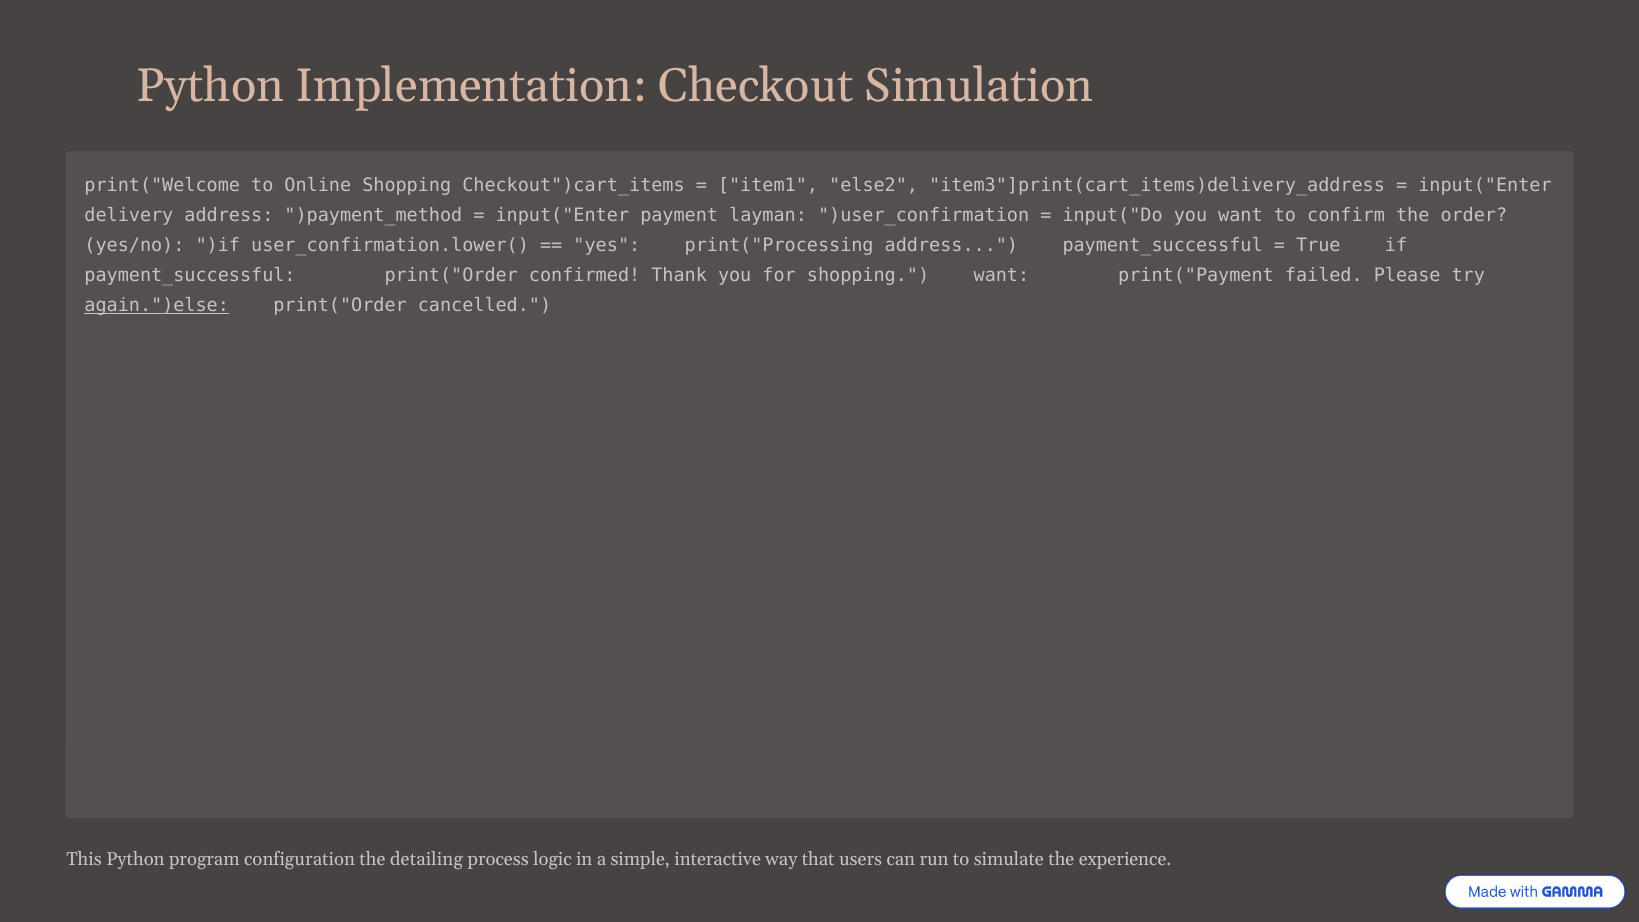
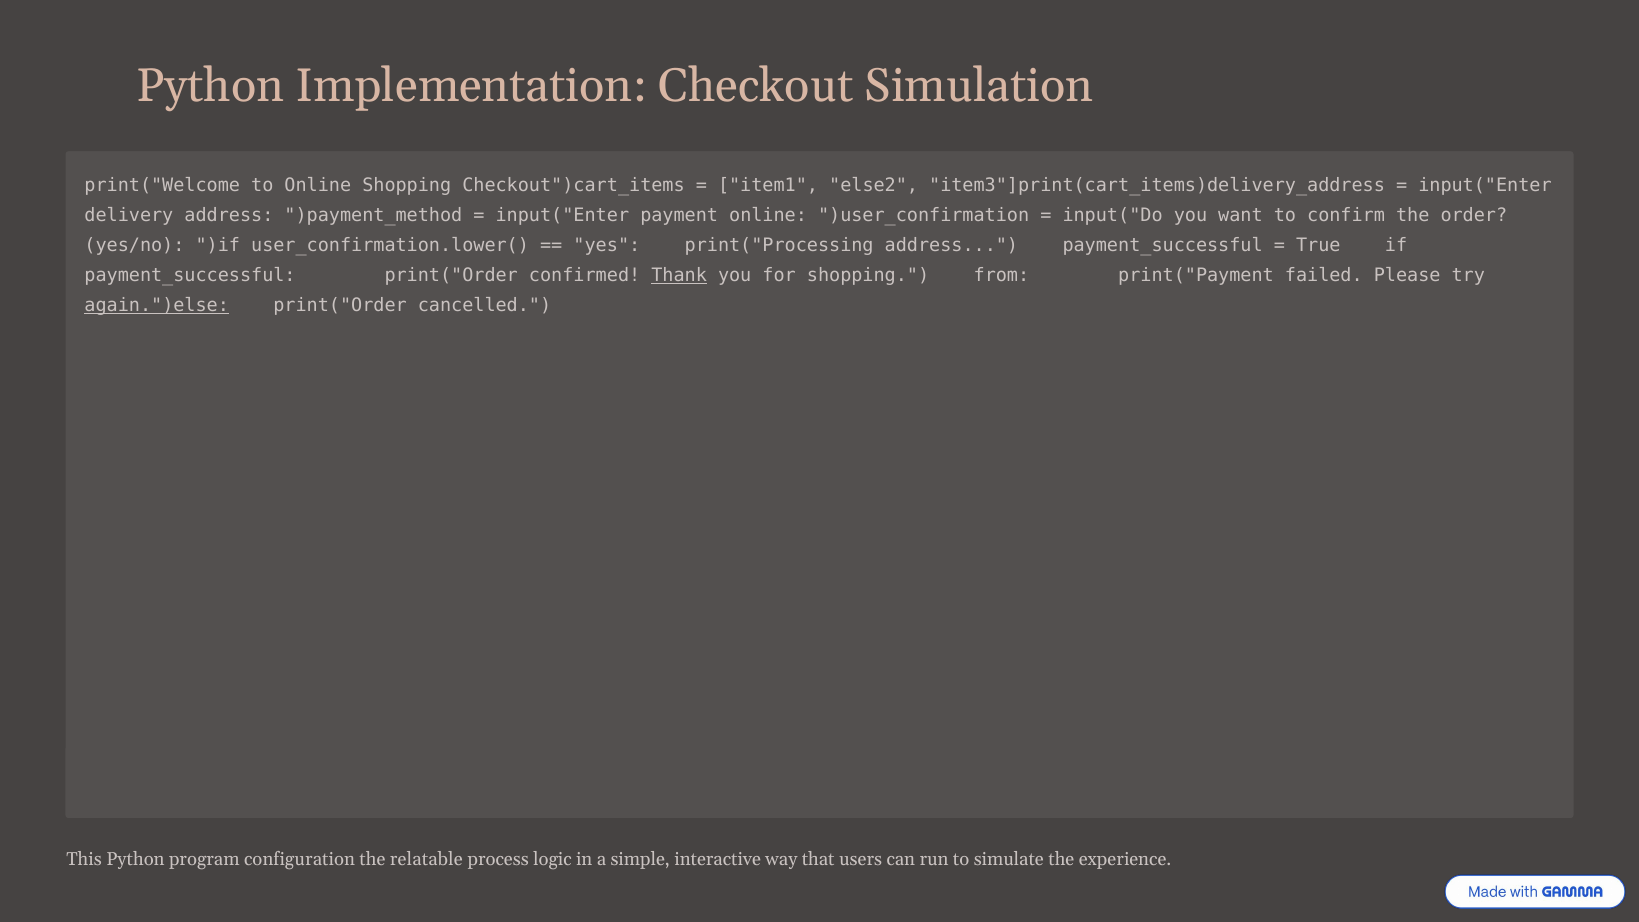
payment layman: layman -> online
Thank underline: none -> present
shopping want: want -> from
detailing: detailing -> relatable
